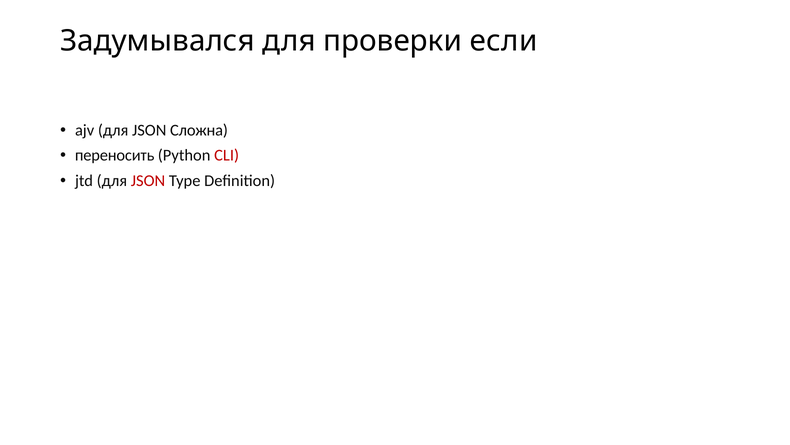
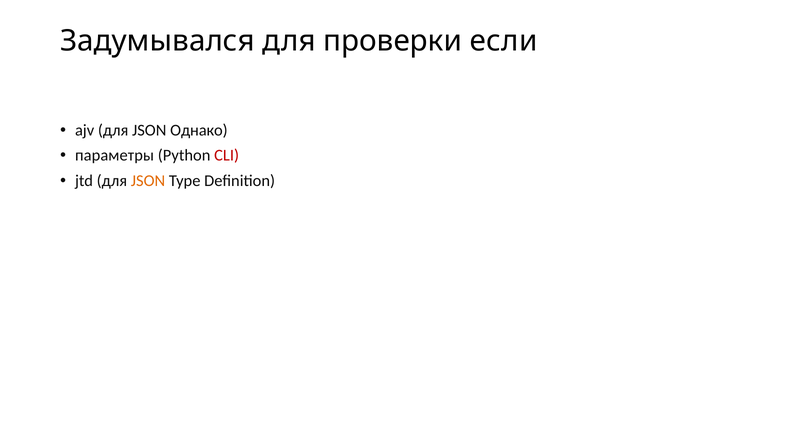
Сложна: Сложна -> Однако
переносить: переносить -> параметры
JSON at (148, 181) colour: red -> orange
